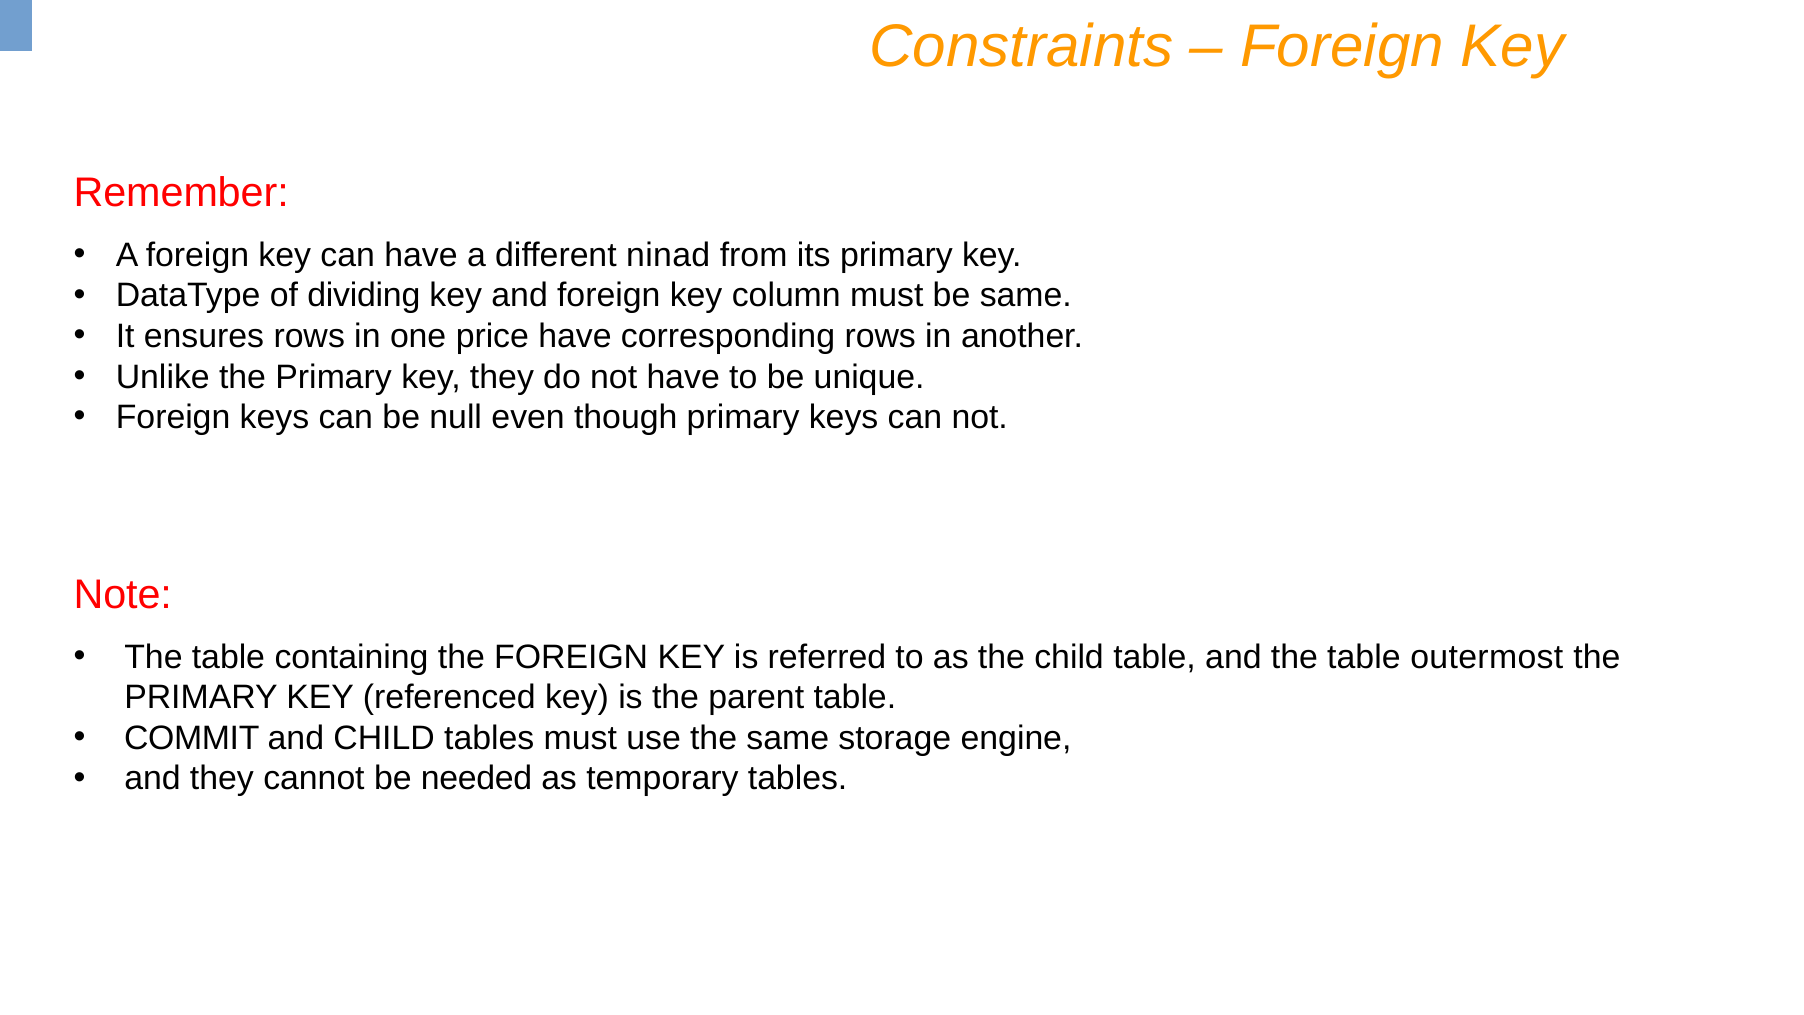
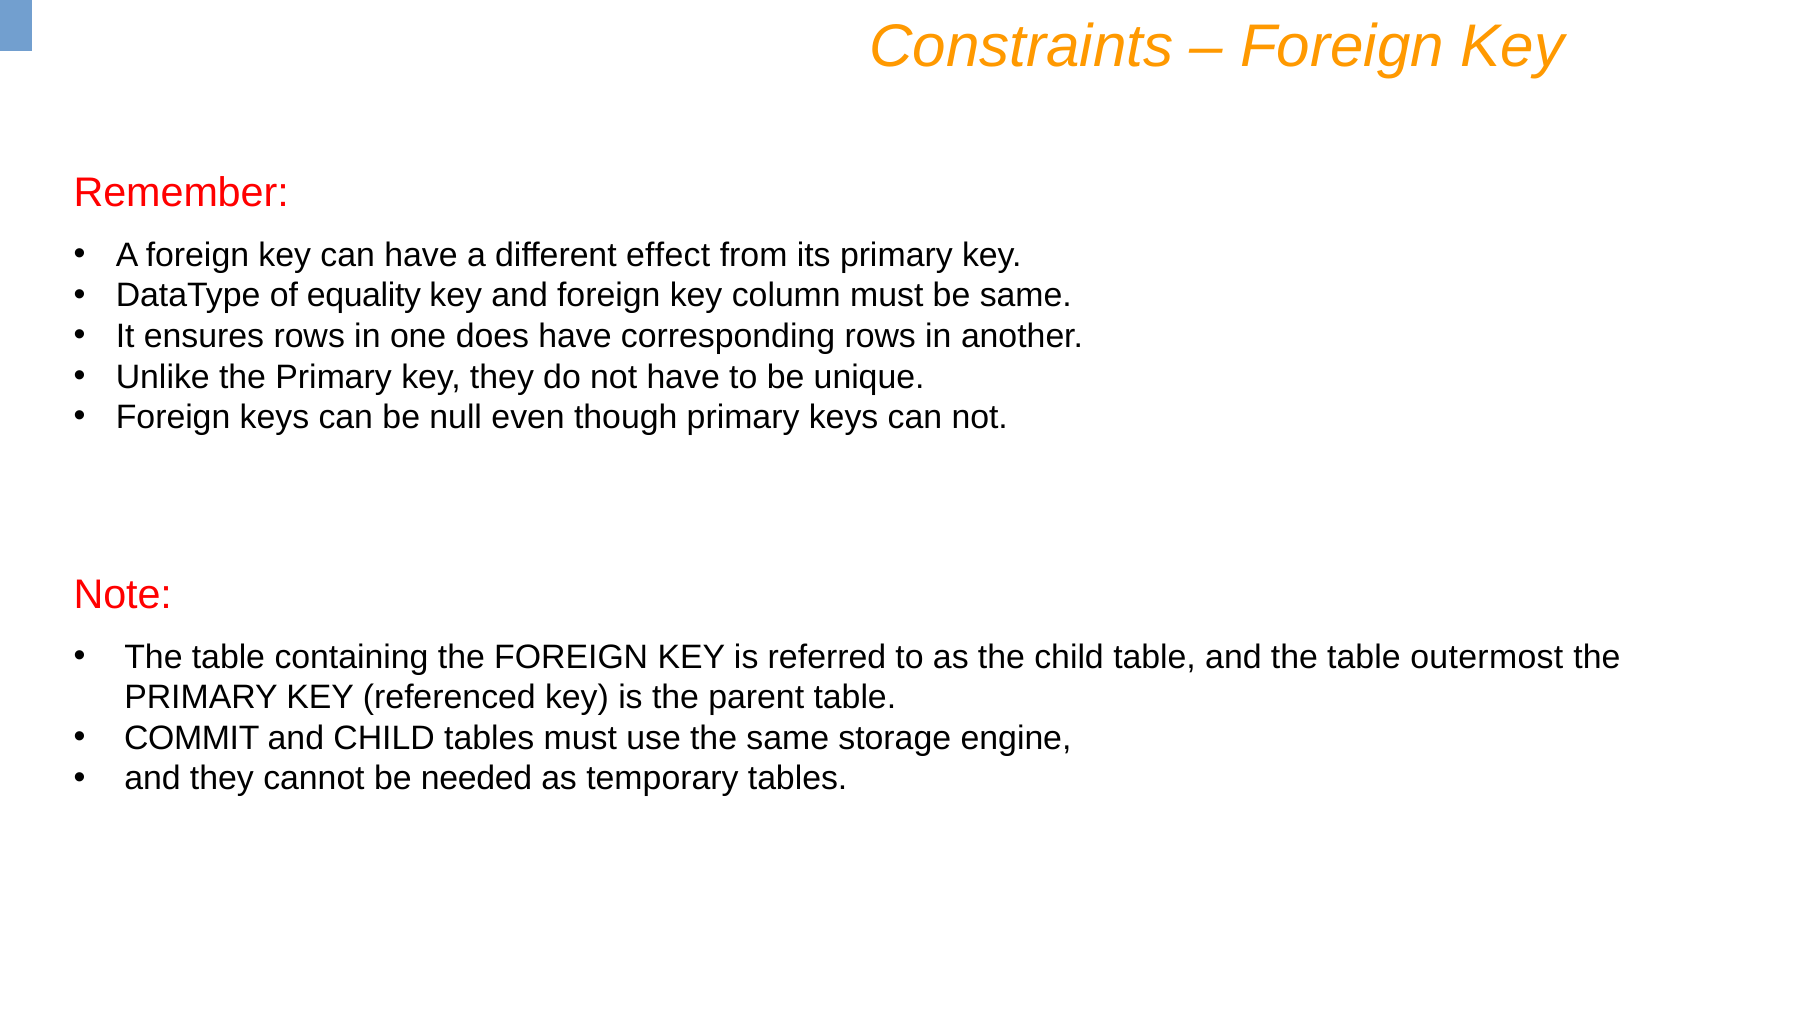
ninad: ninad -> effect
dividing: dividing -> equality
price: price -> does
